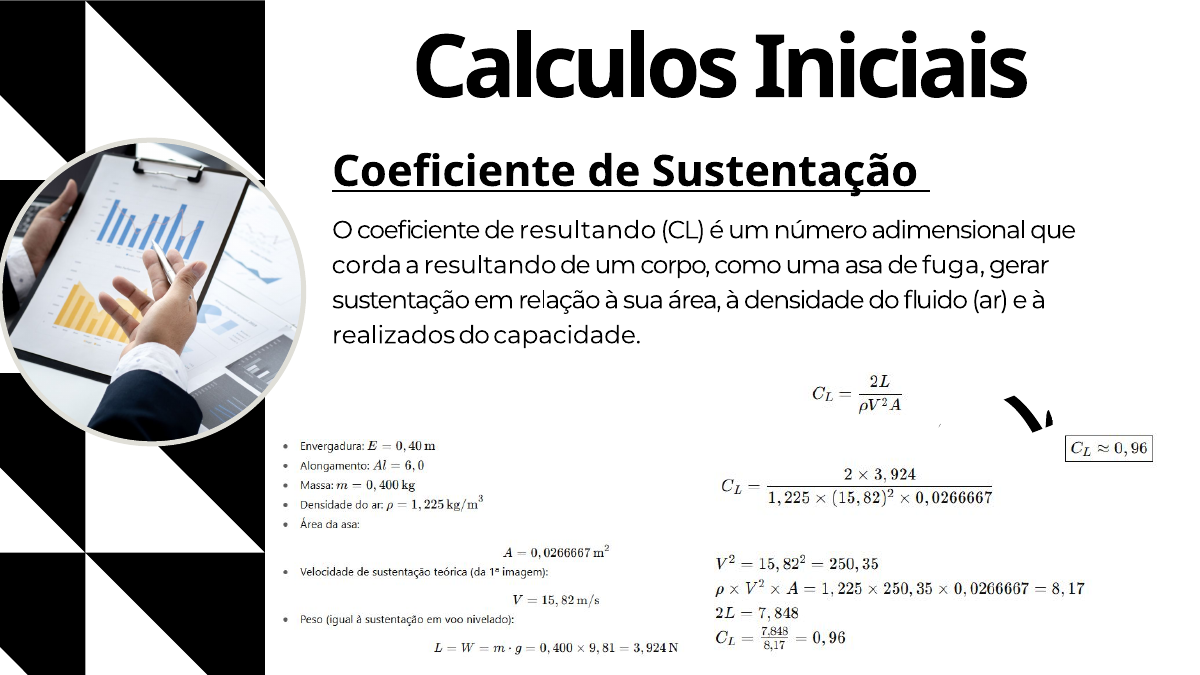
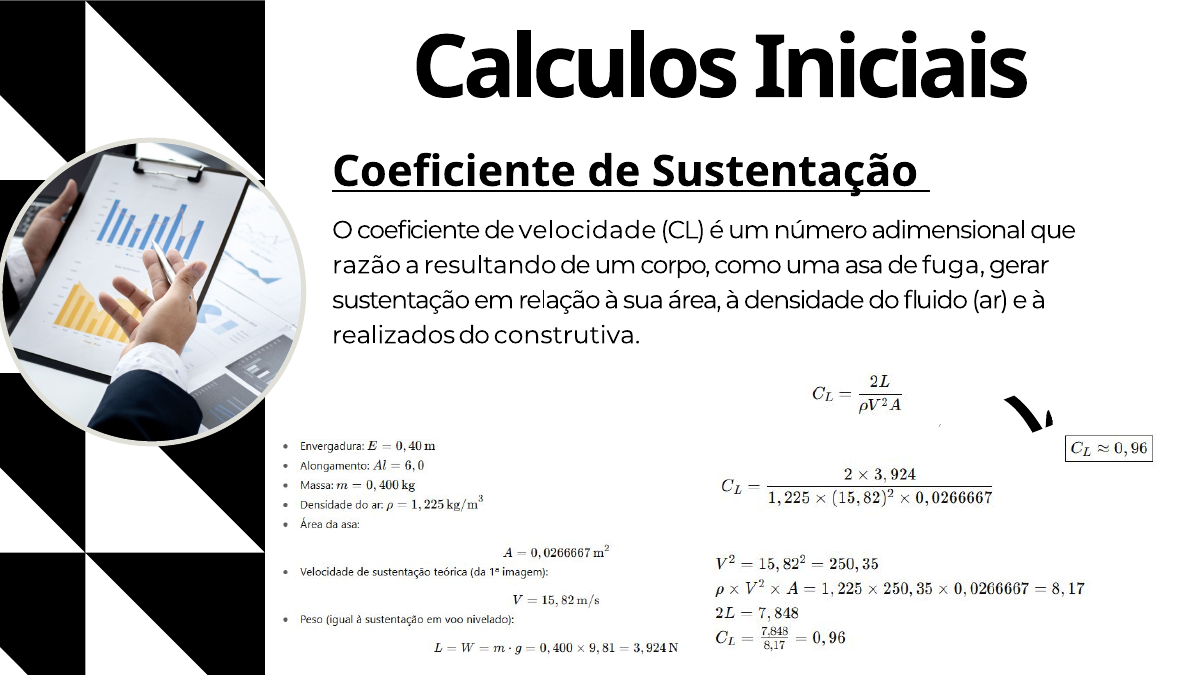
de resultando: resultando -> velocidade
corda: corda -> razão
capacidade: capacidade -> construtiva
